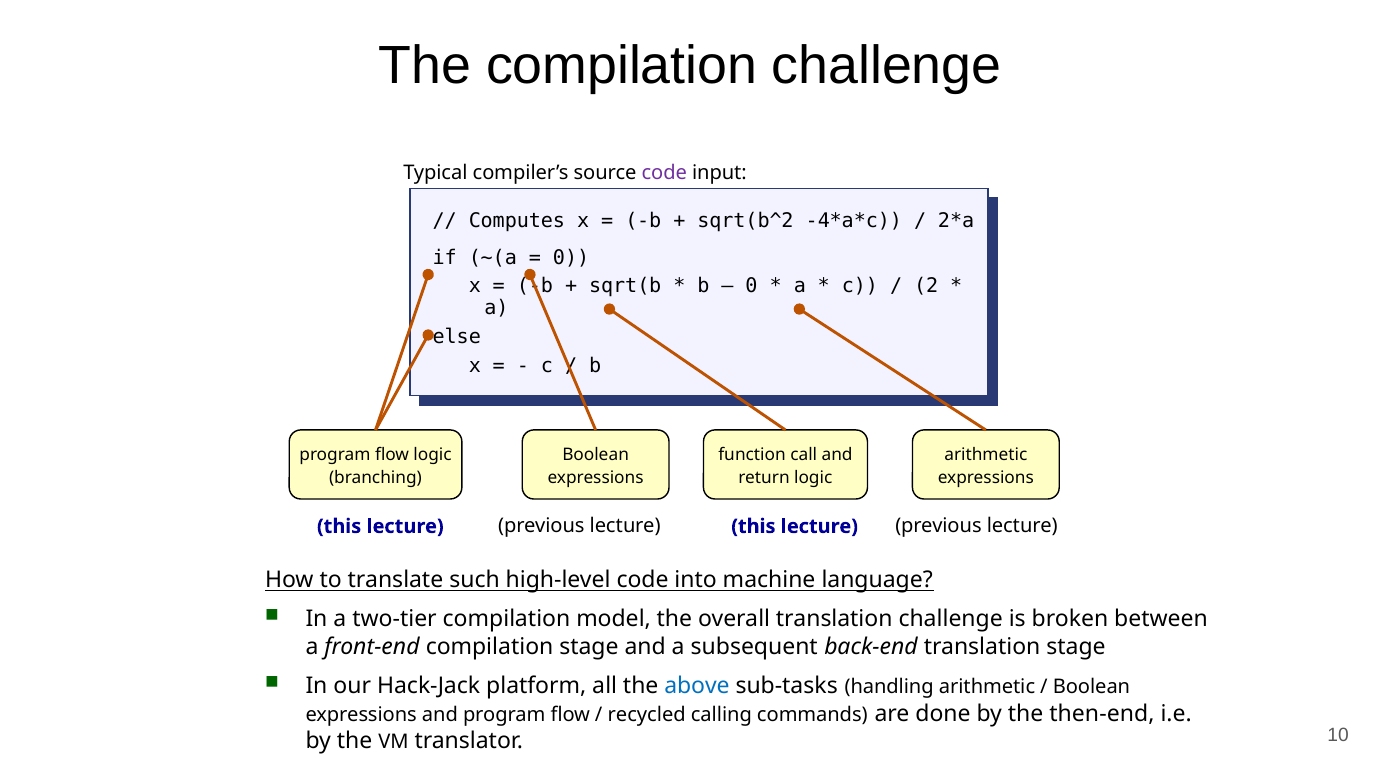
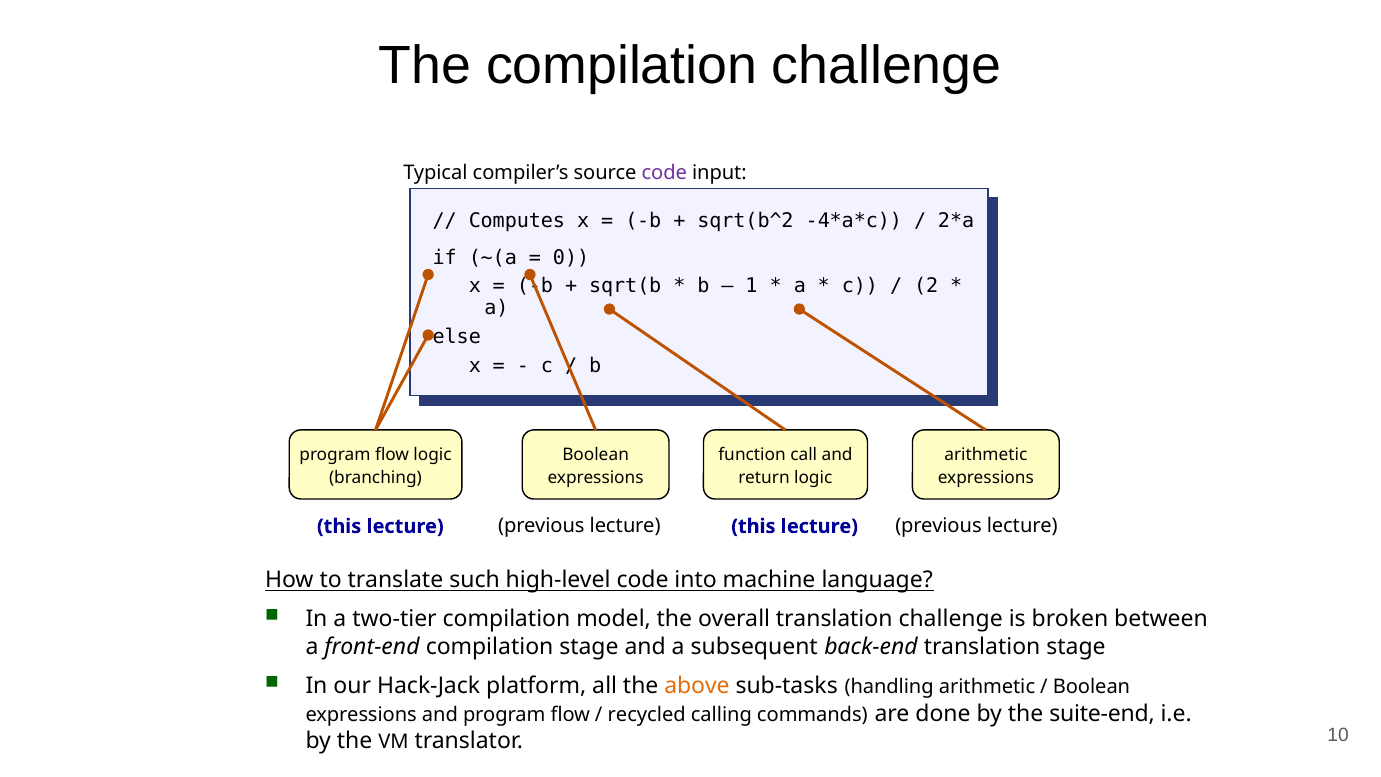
0 at (752, 286): 0 -> 1
above colour: blue -> orange
then-end: then-end -> suite-end
